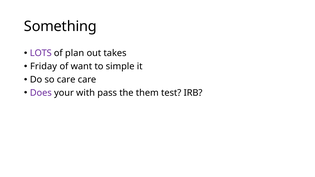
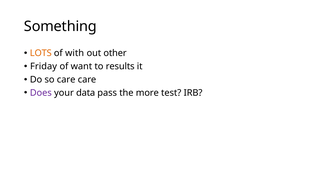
LOTS colour: purple -> orange
plan: plan -> with
takes: takes -> other
simple: simple -> results
with: with -> data
them: them -> more
